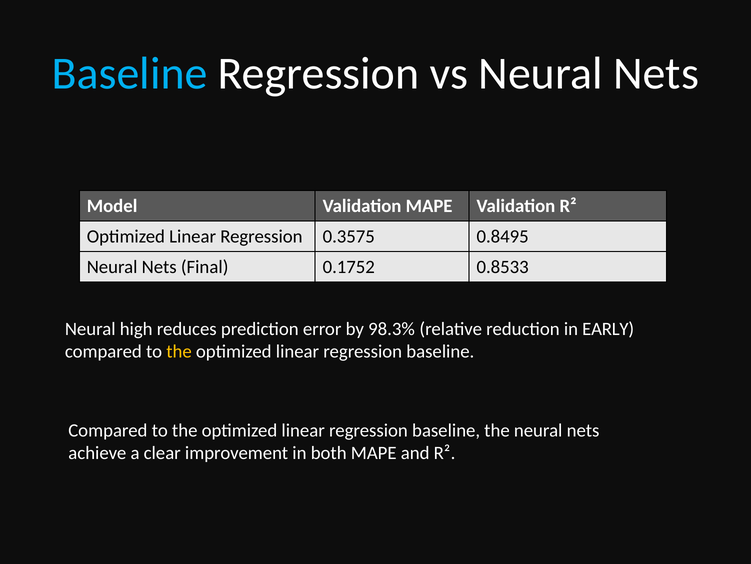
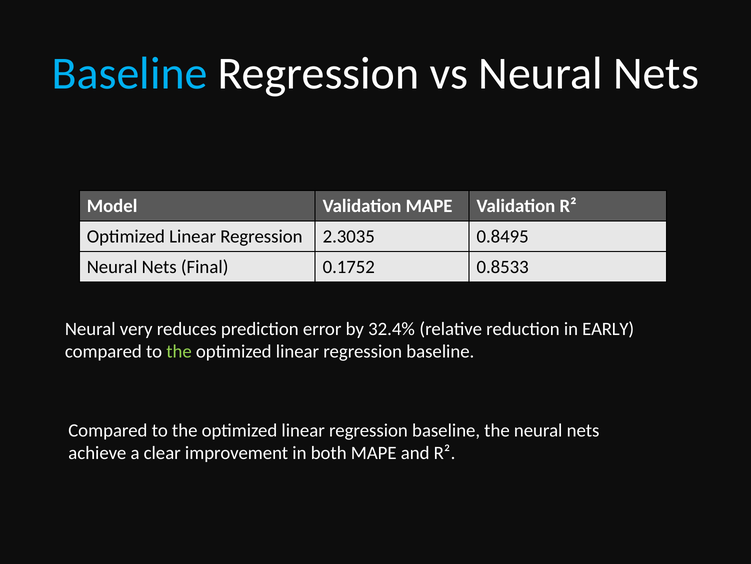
0.3575: 0.3575 -> 2.3035
high: high -> very
98.3%: 98.3% -> 32.4%
the at (179, 351) colour: yellow -> light green
